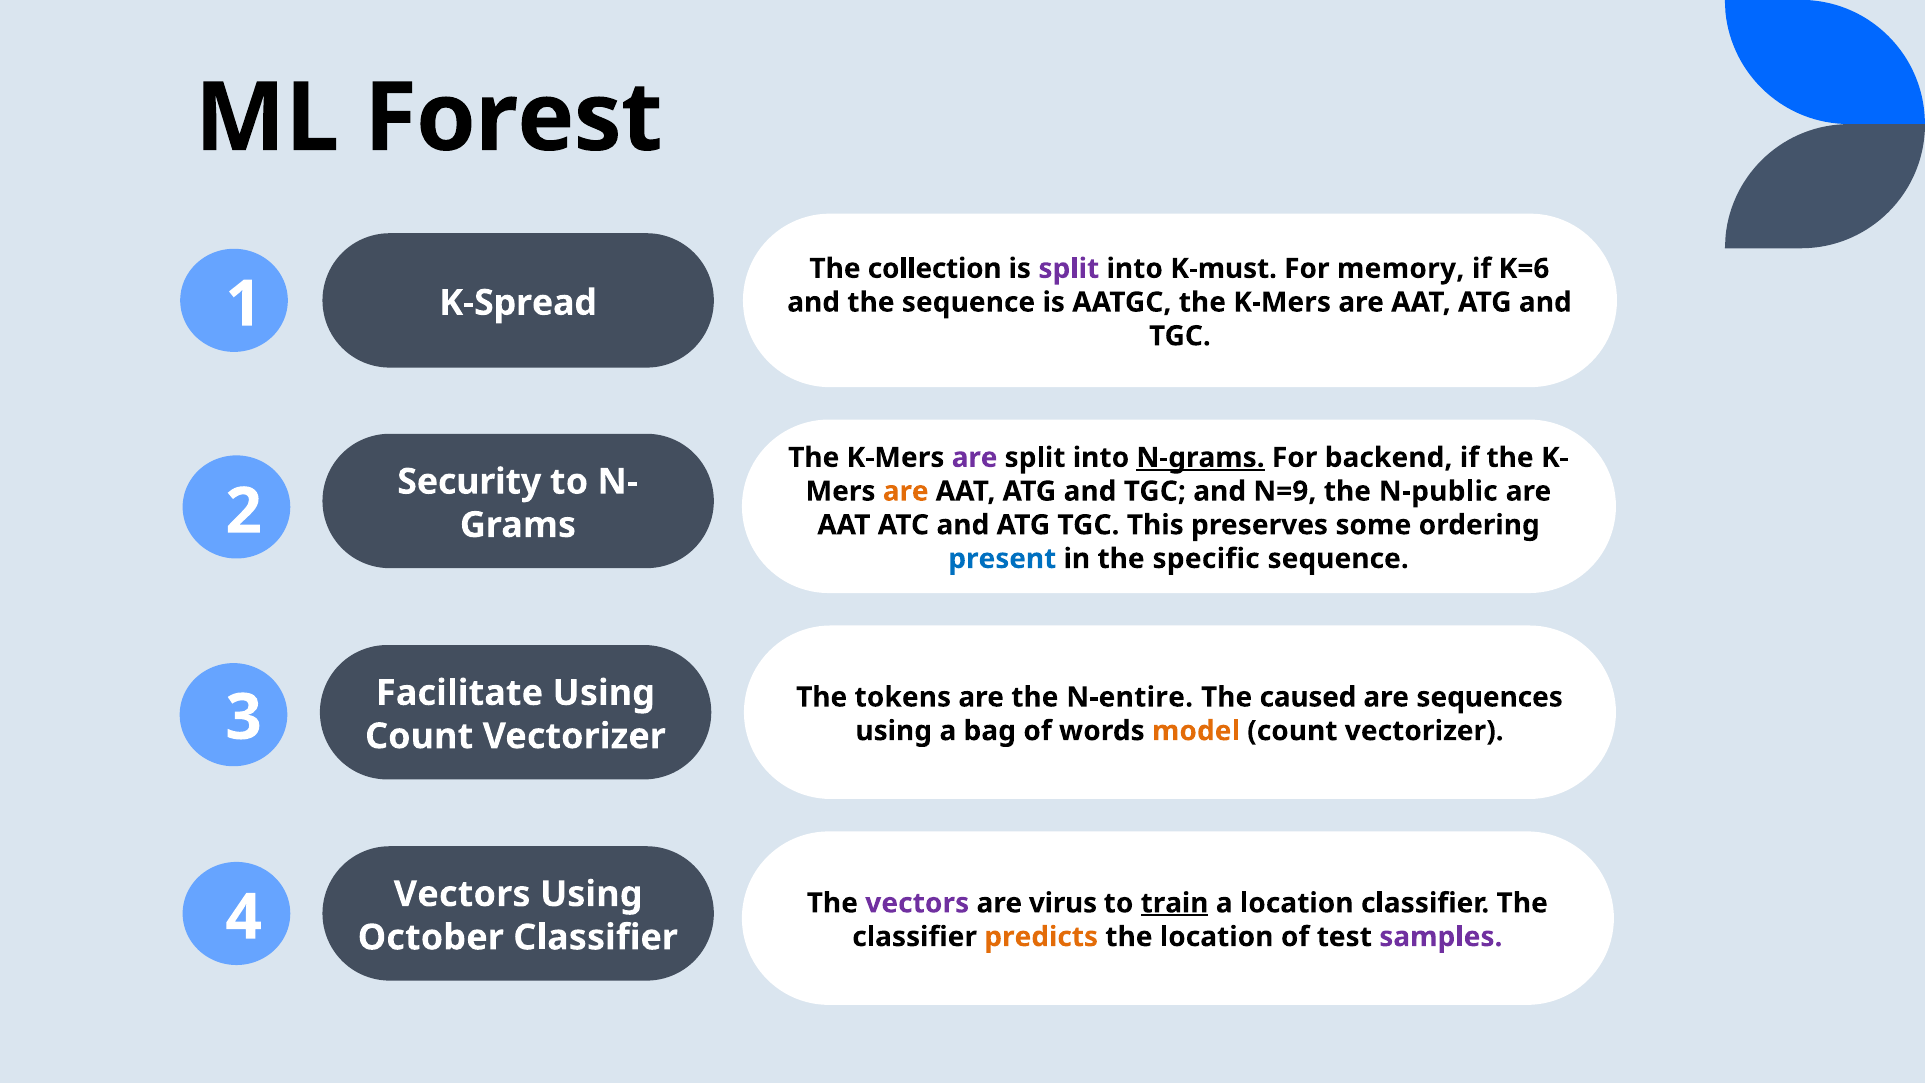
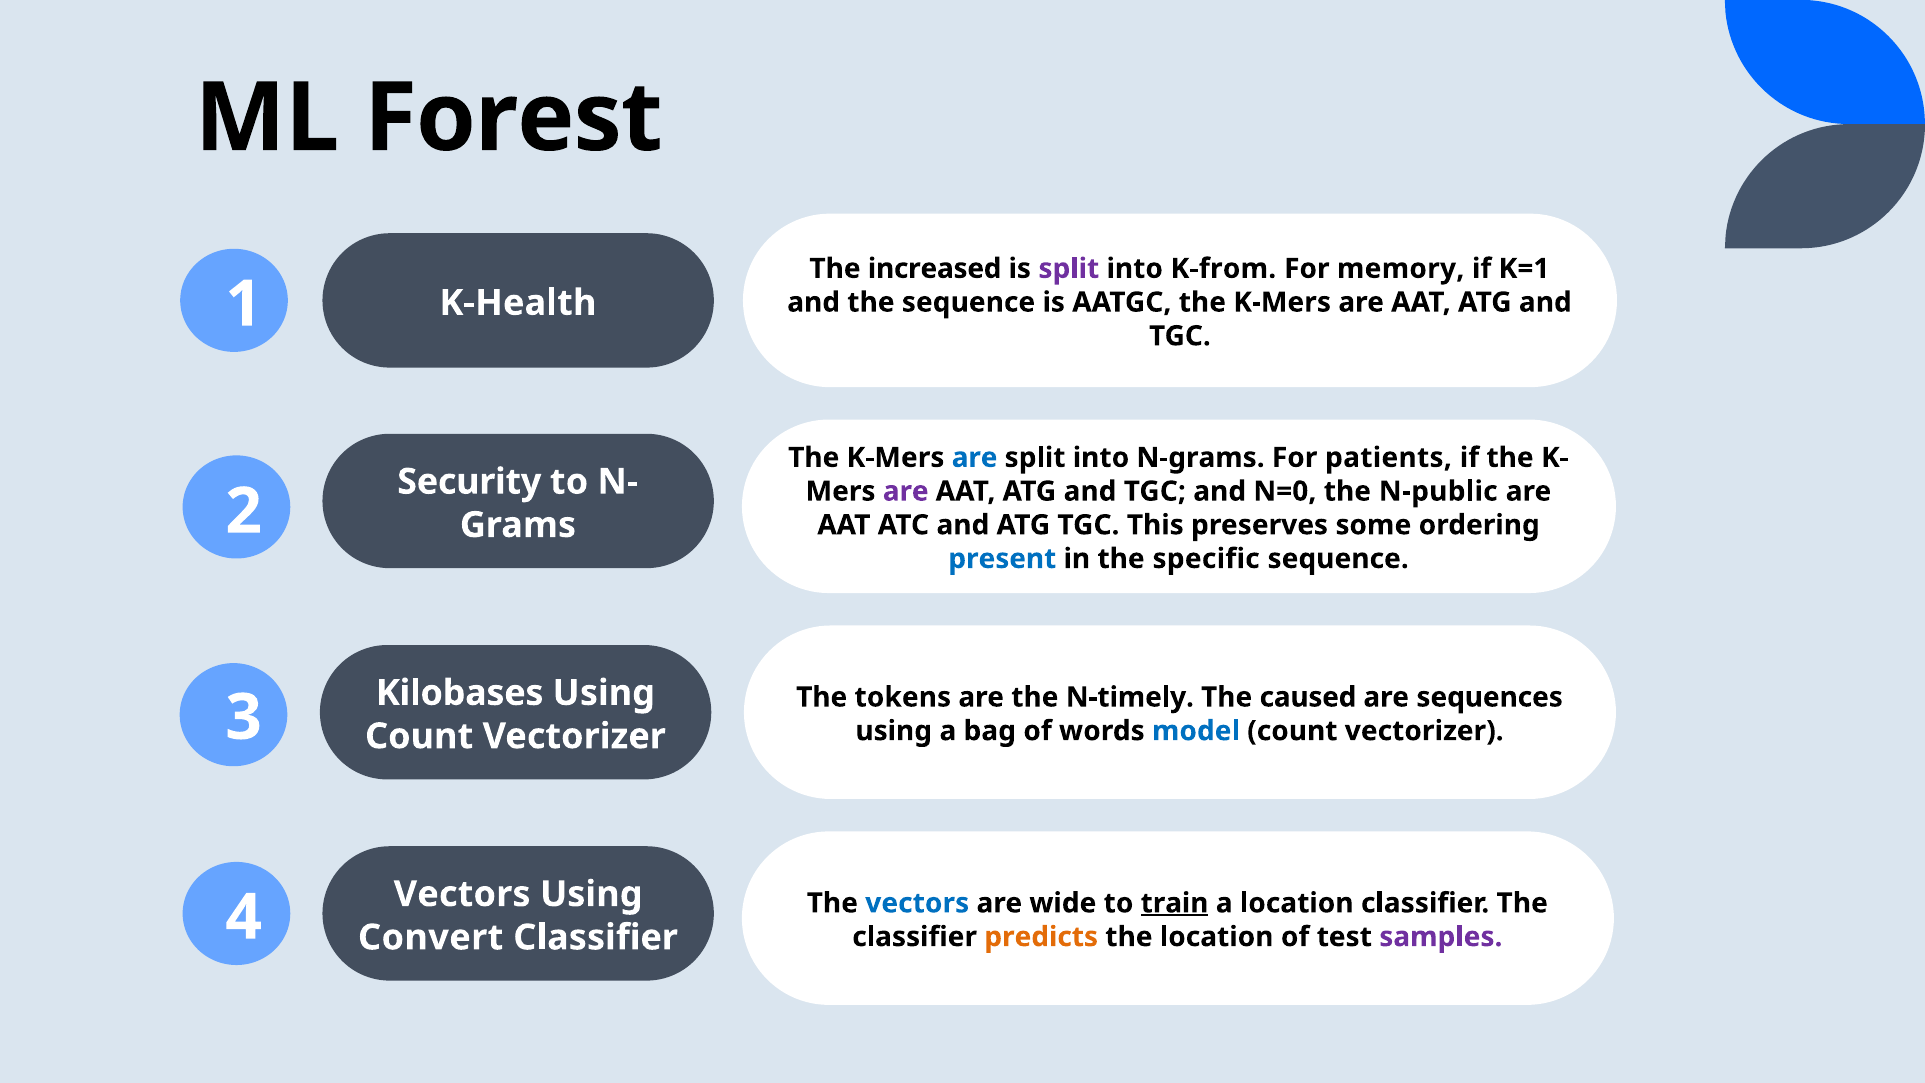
collection: collection -> increased
K-must: K-must -> K-from
K=6: K=6 -> K=1
K-Spread: K-Spread -> K-Health
are at (975, 458) colour: purple -> blue
N-grams underline: present -> none
backend: backend -> patients
are at (906, 491) colour: orange -> purple
N=9: N=9 -> N=0
Facilitate: Facilitate -> Kilobases
N-entire: N-entire -> N-timely
model colour: orange -> blue
vectors at (917, 903) colour: purple -> blue
virus: virus -> wide
October: October -> Convert
